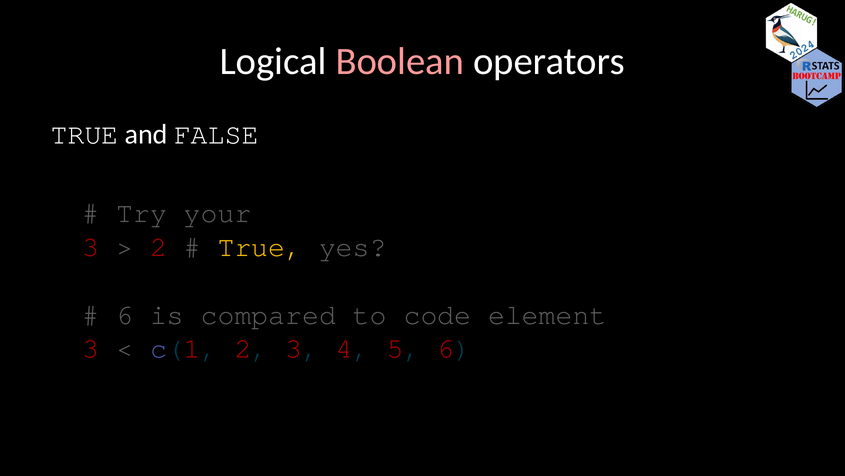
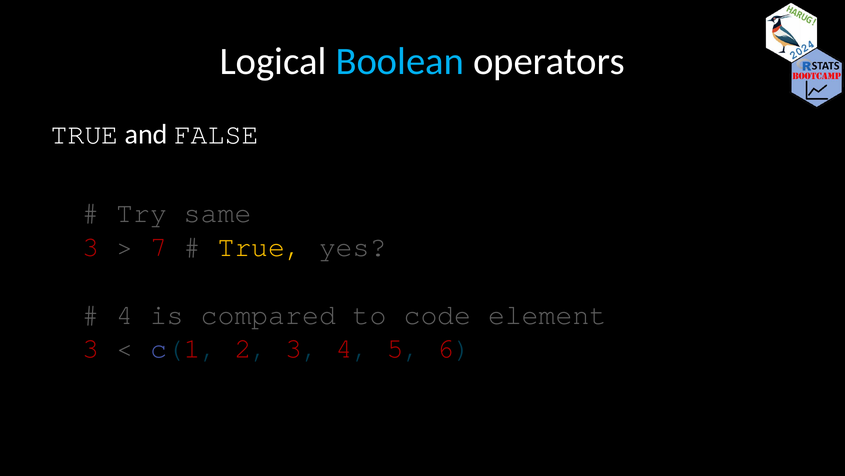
Boolean colour: pink -> light blue
your: your -> same
2 at (158, 247): 2 -> 7
6 at (125, 314): 6 -> 4
